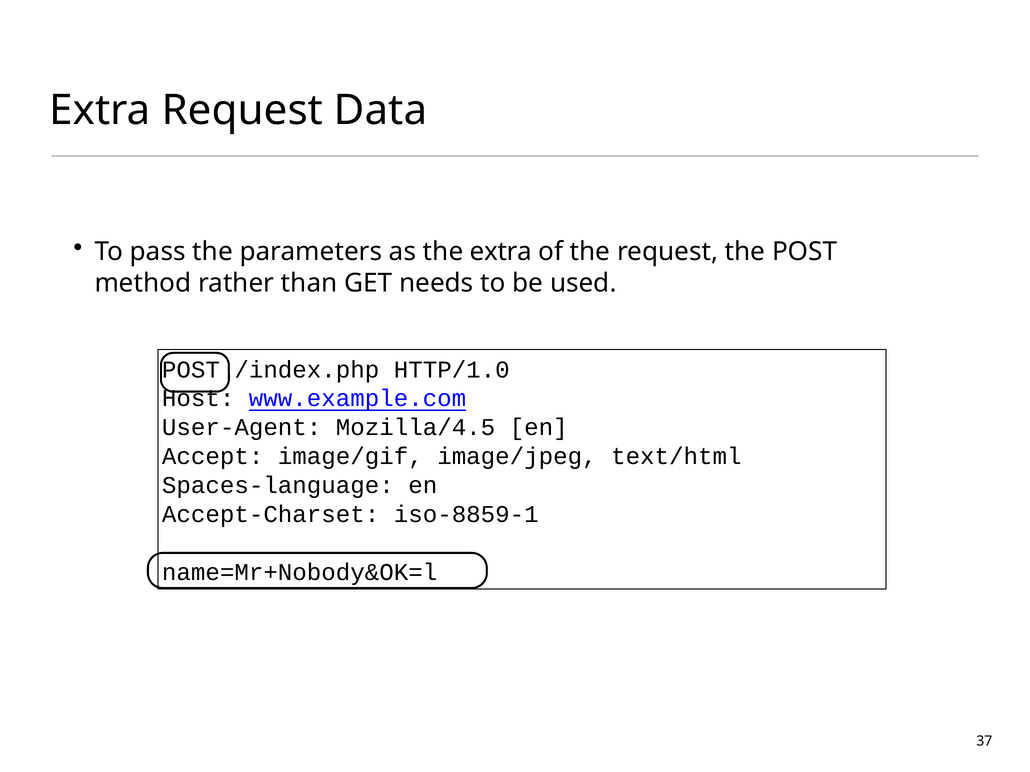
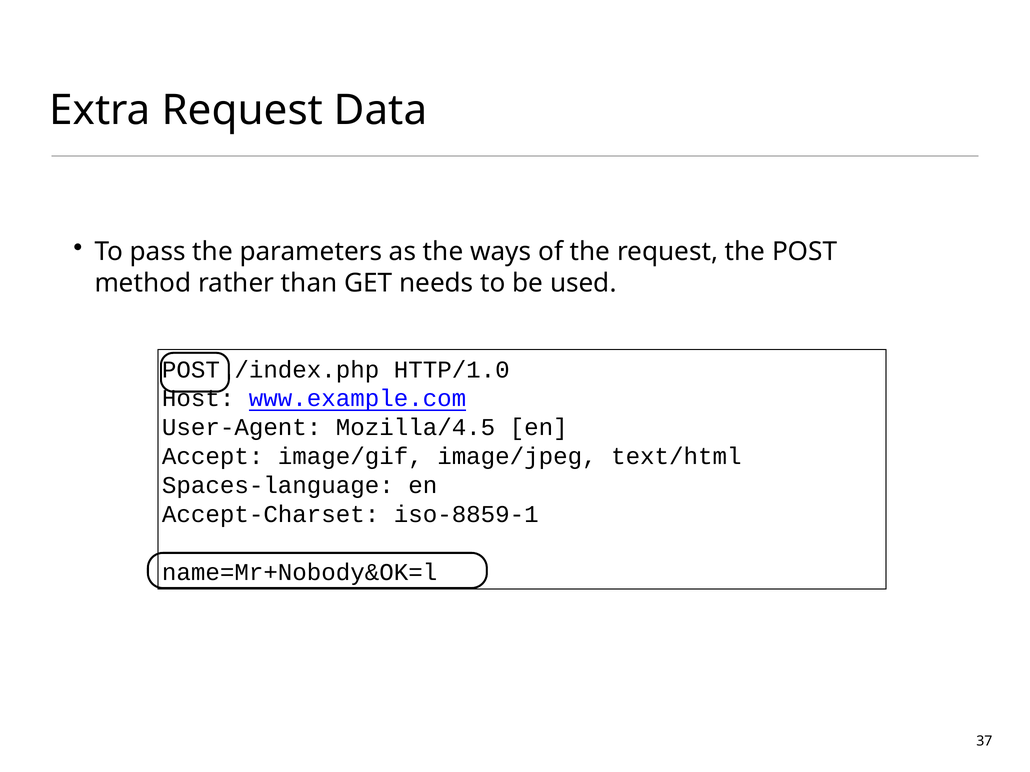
the extra: extra -> ways
